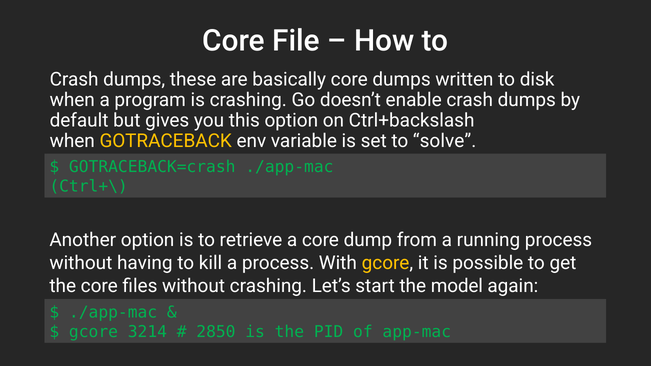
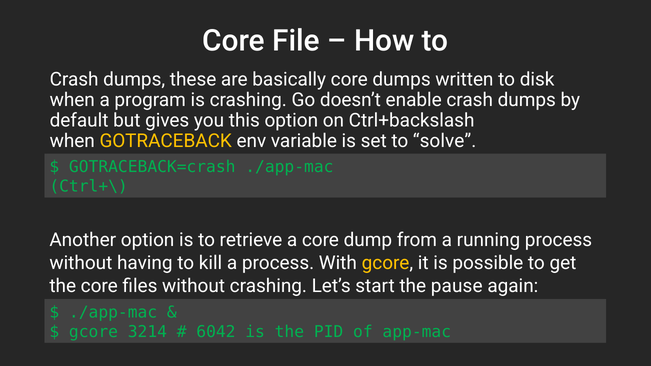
model: model -> pause
2850: 2850 -> 6042
